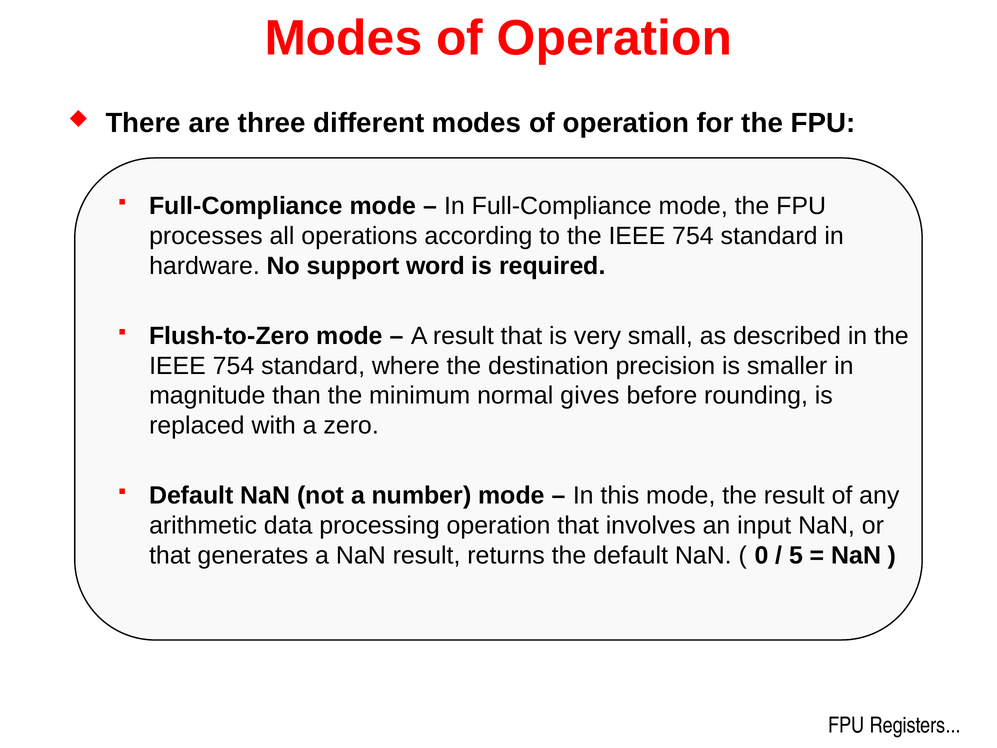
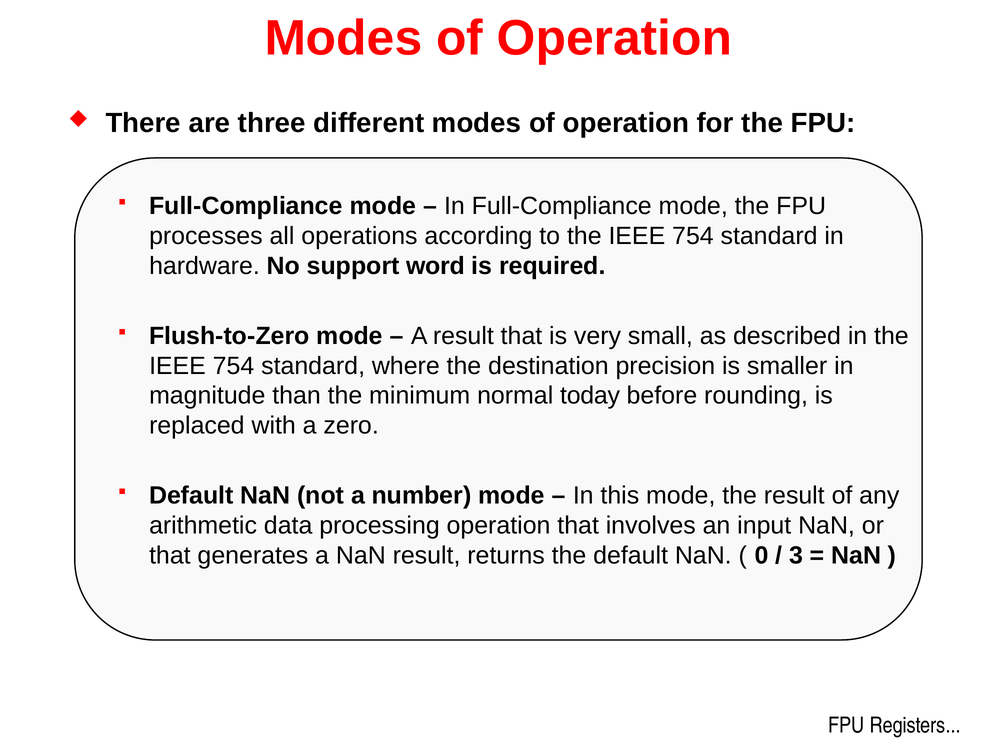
gives: gives -> today
5: 5 -> 3
